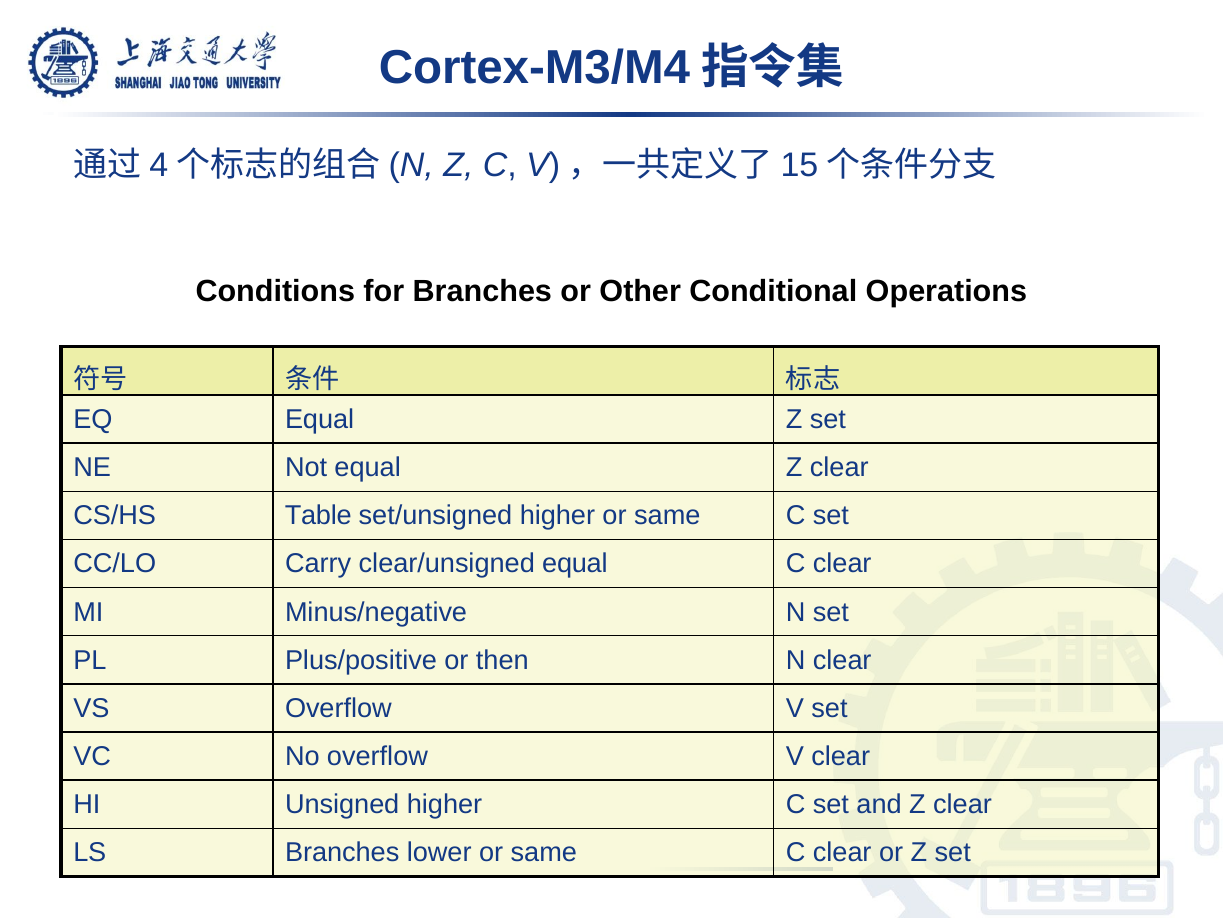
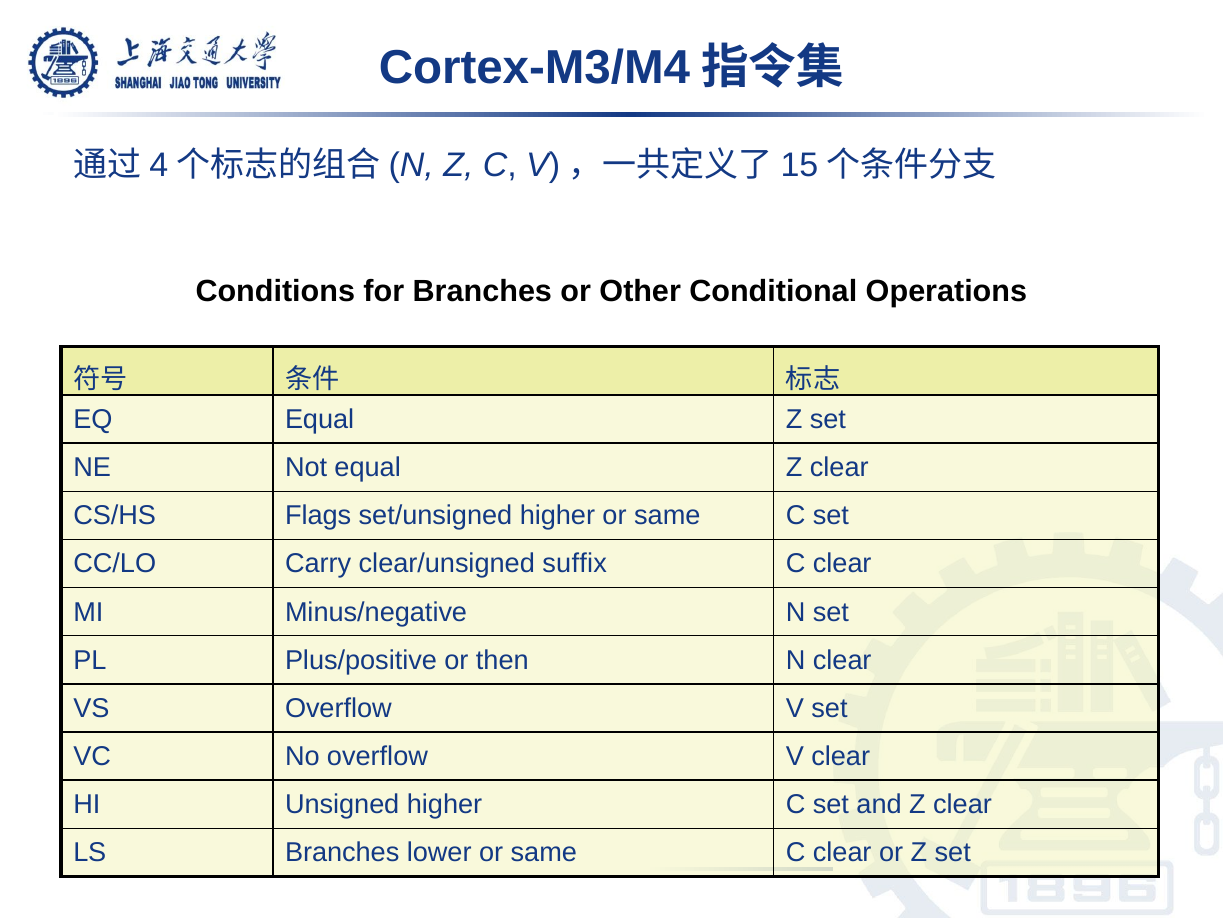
Table: Table -> Flags
clear/unsigned equal: equal -> suffix
